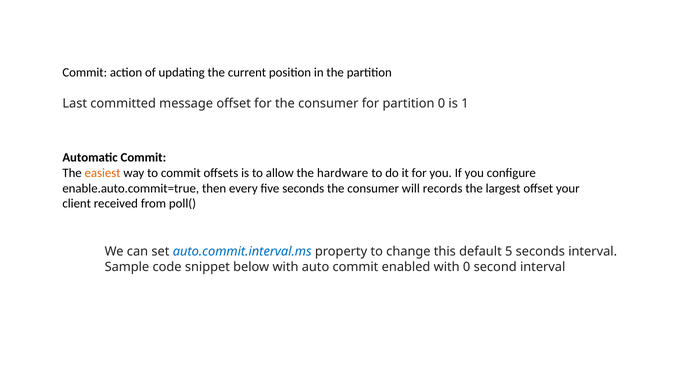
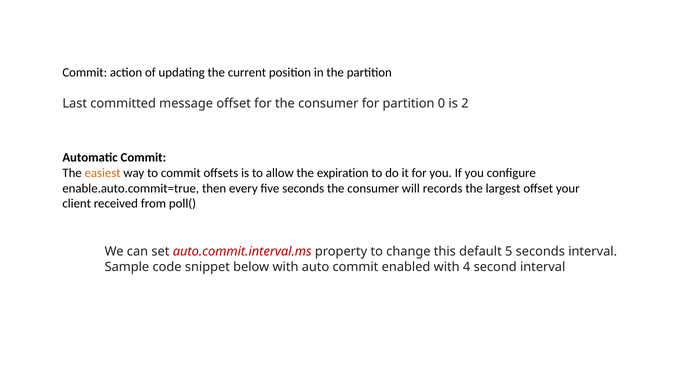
1: 1 -> 2
hardware: hardware -> expiration
auto.commit.interval.ms colour: blue -> red
with 0: 0 -> 4
